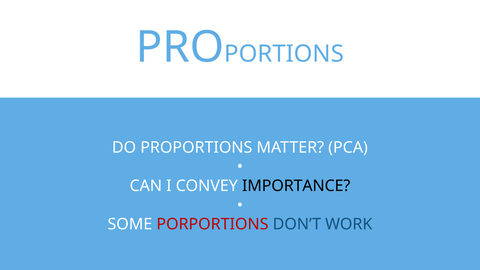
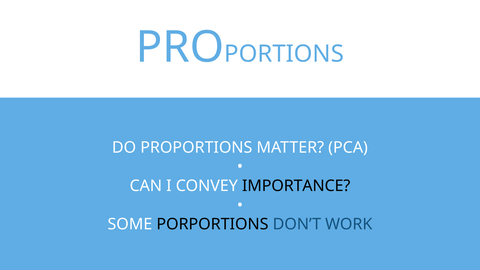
PORPORTIONS colour: red -> black
